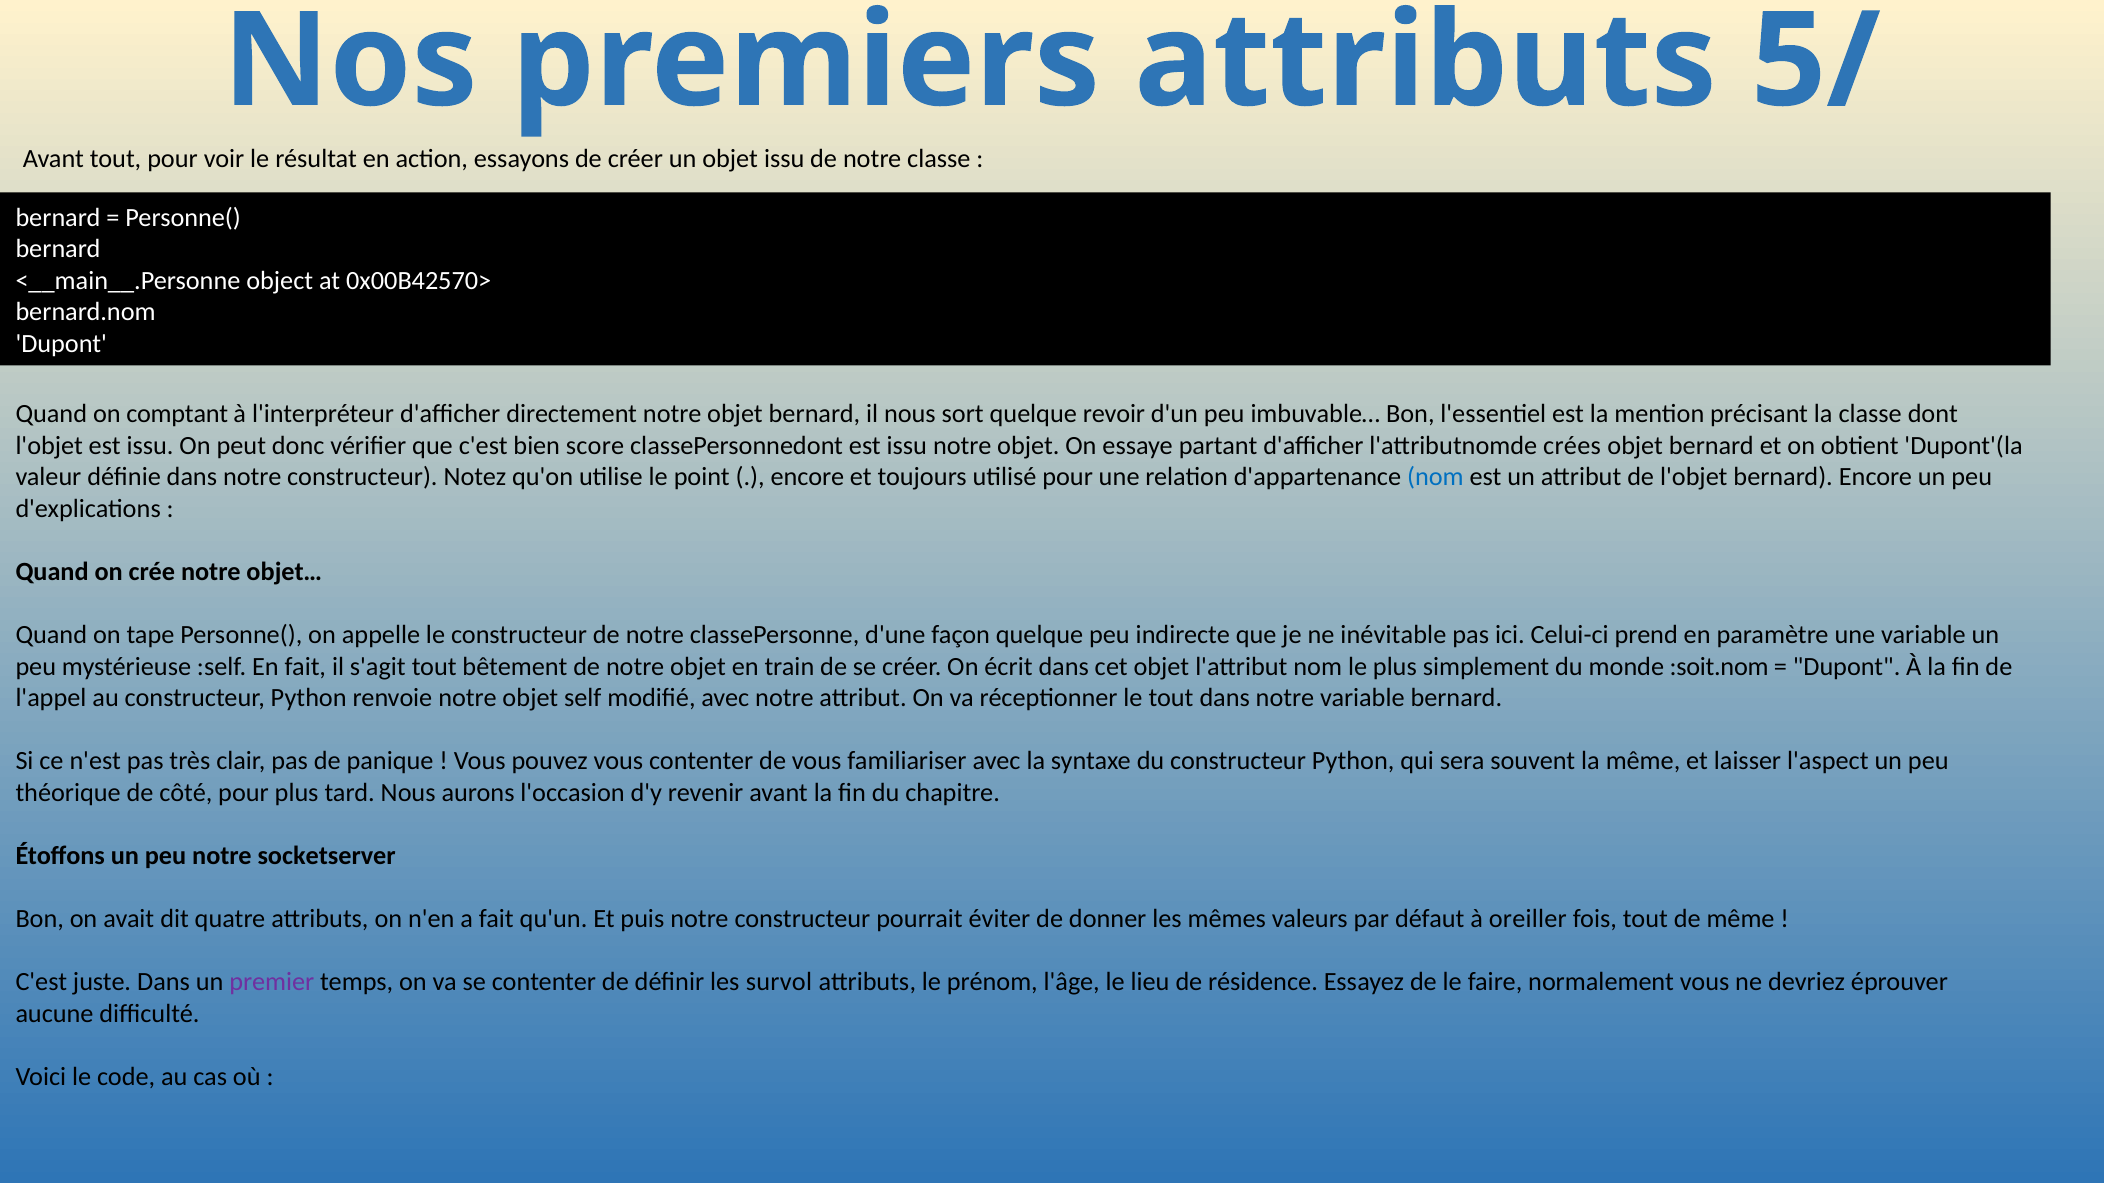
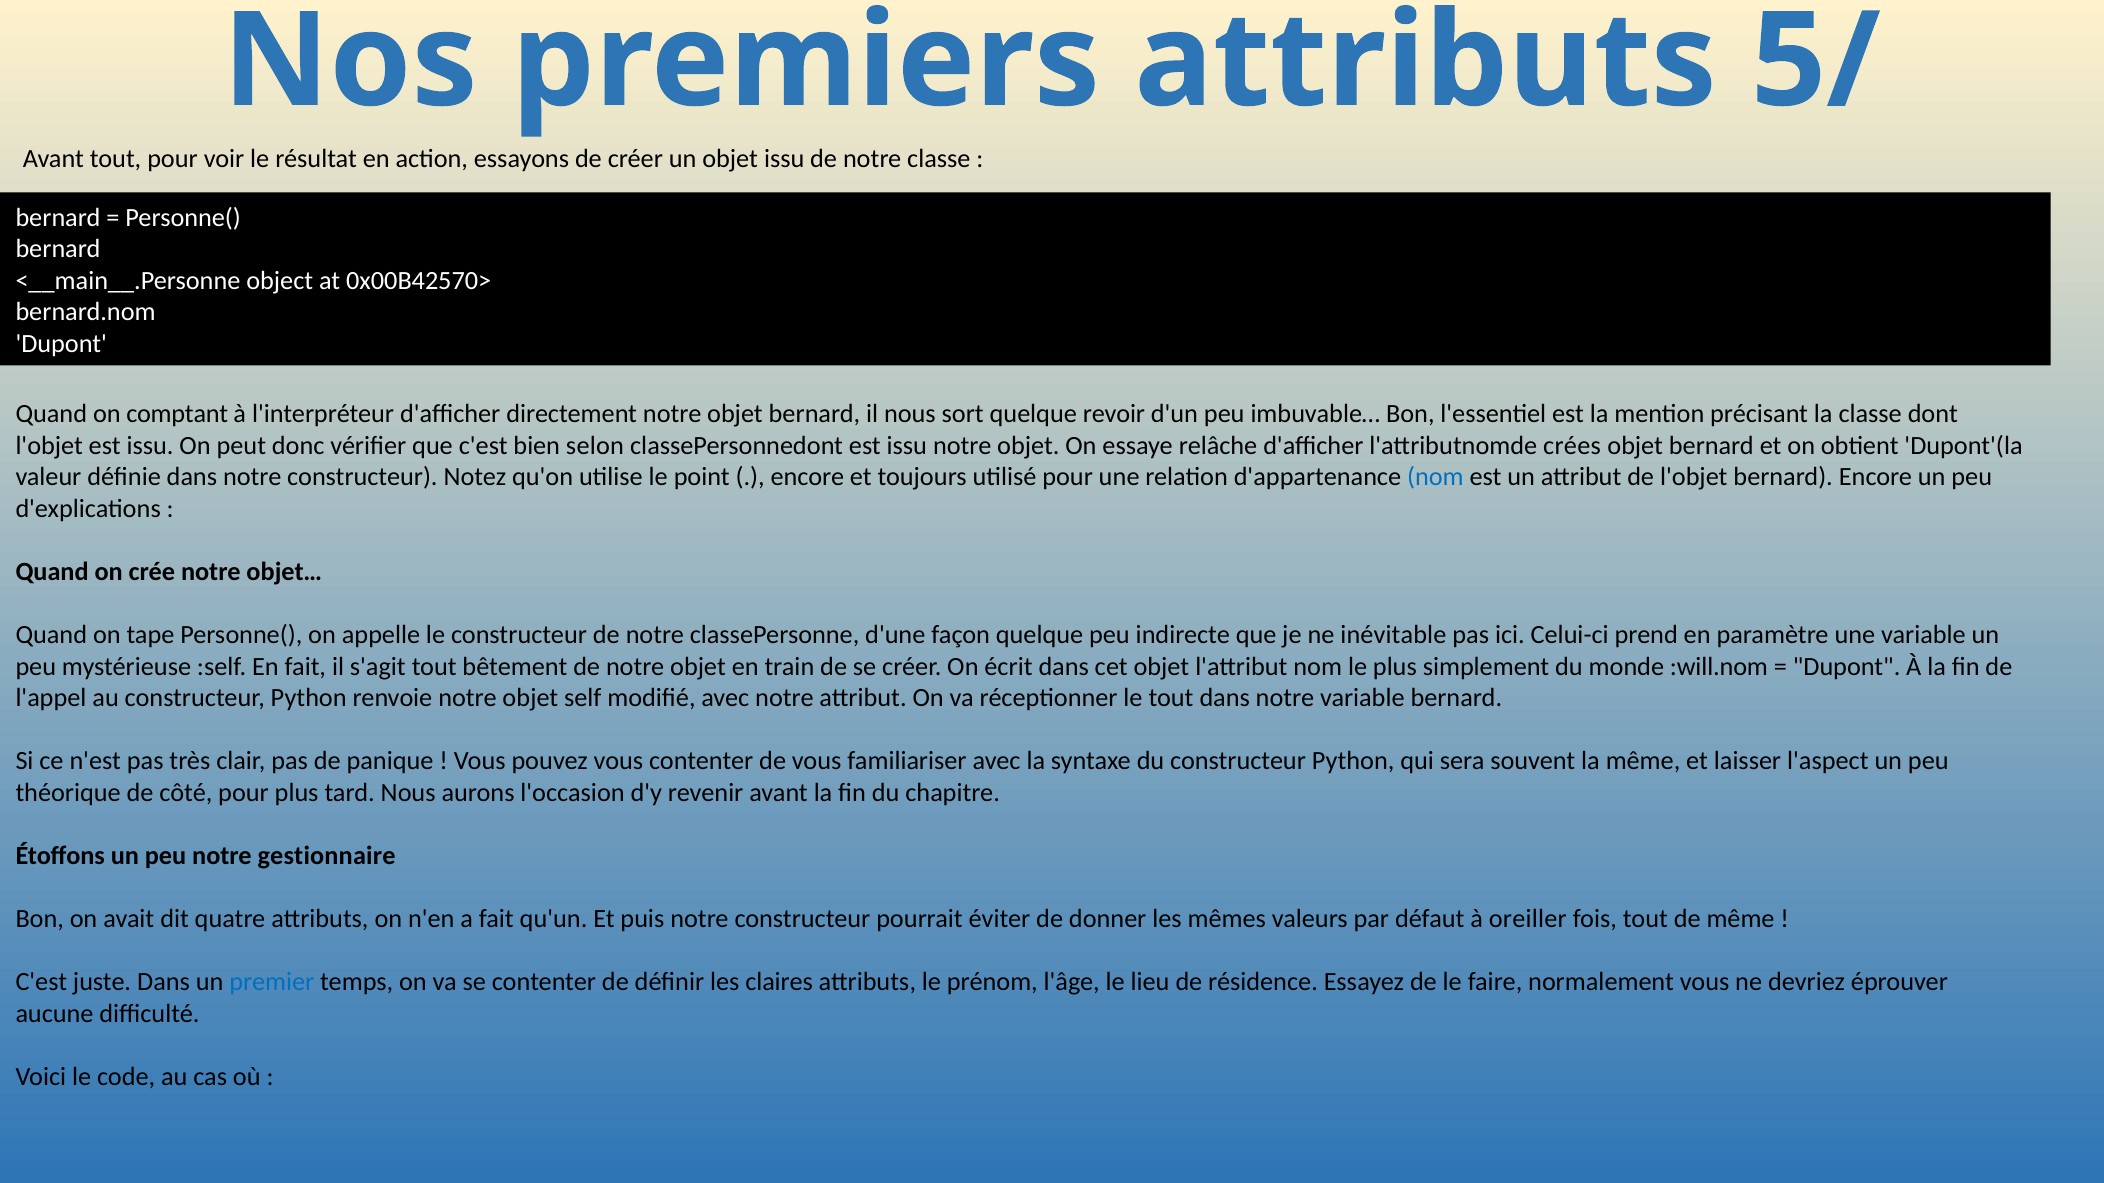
score: score -> selon
partant: partant -> relâche
:soit.nom: :soit.nom -> :will.nom
socketserver: socketserver -> gestionnaire
premier colour: purple -> blue
survol: survol -> claires
